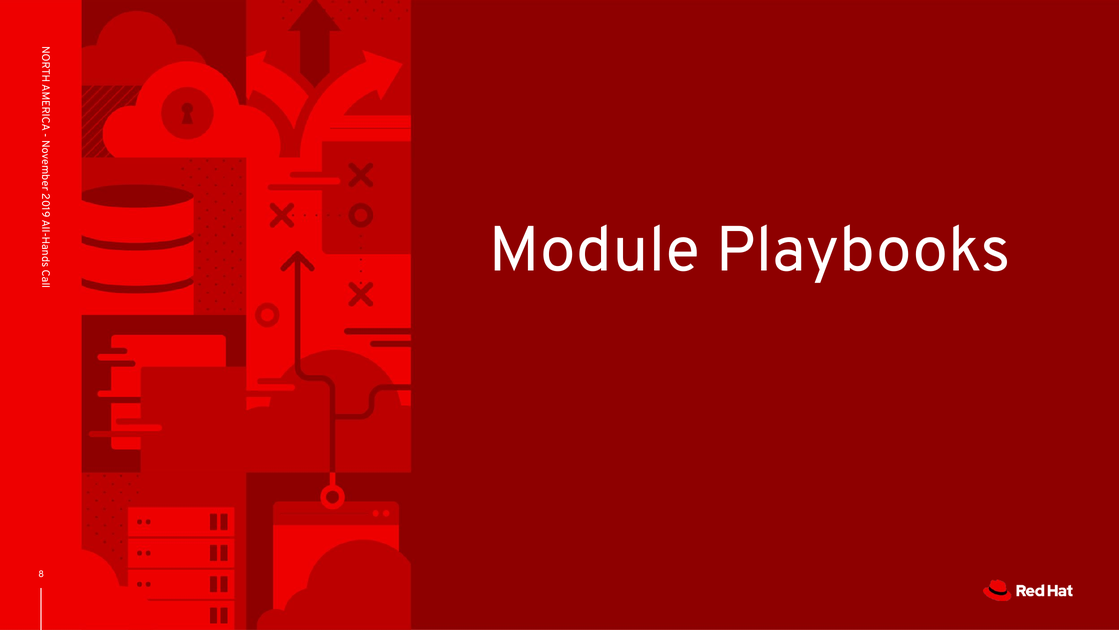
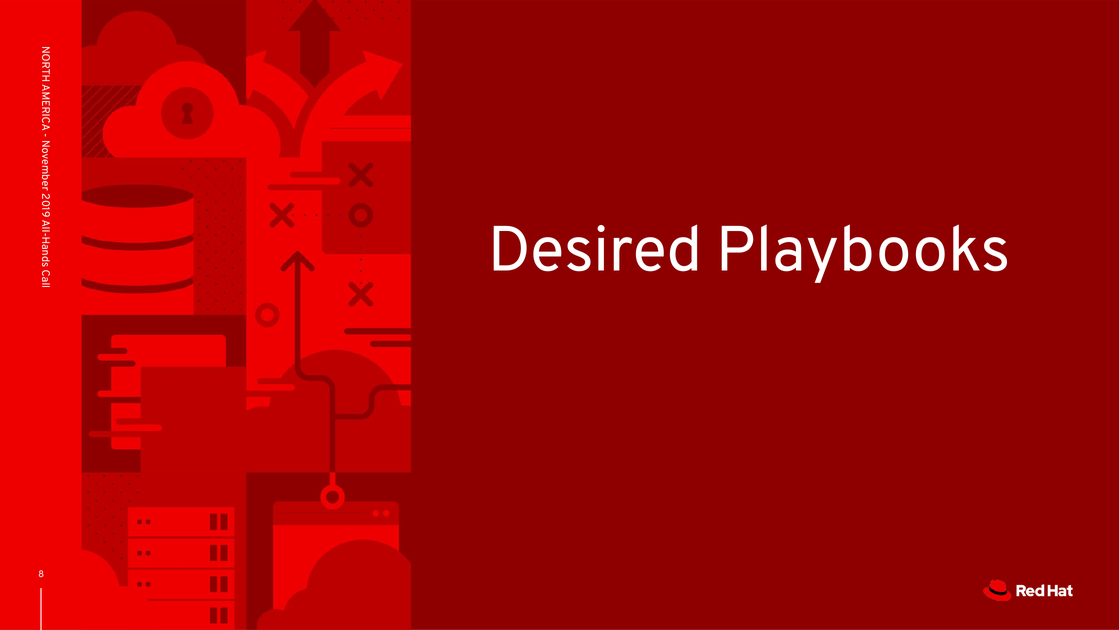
Module: Module -> Desired
